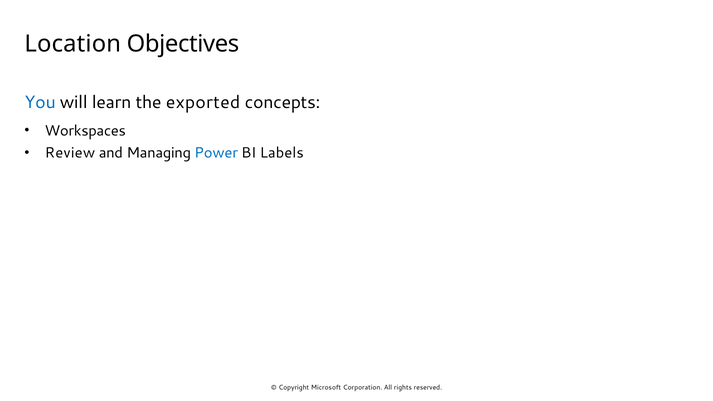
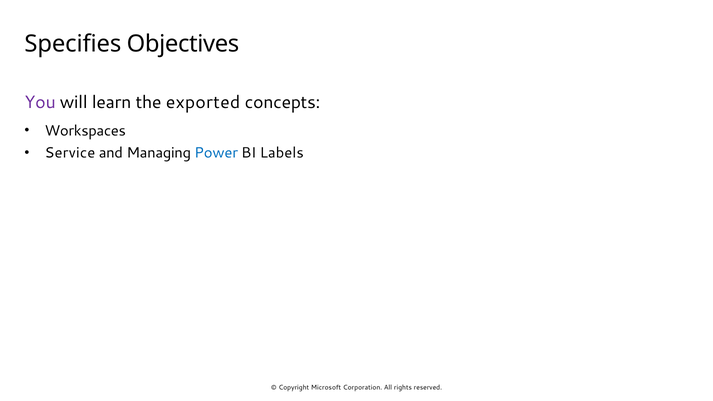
Location: Location -> Specifies
You colour: blue -> purple
Review: Review -> Service
